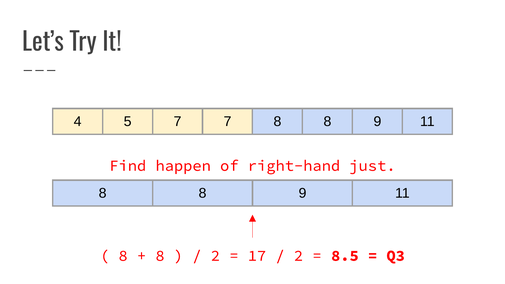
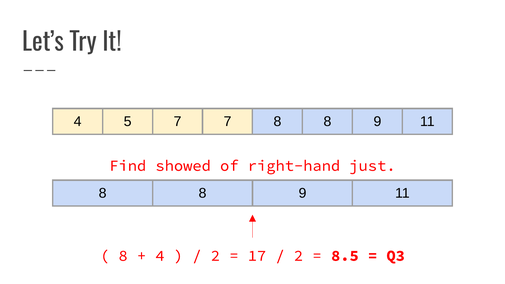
happen: happen -> showed
8 at (160, 256): 8 -> 4
